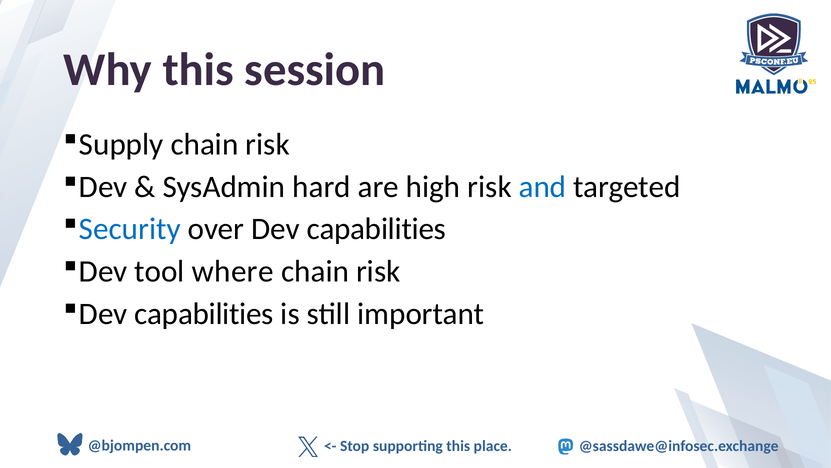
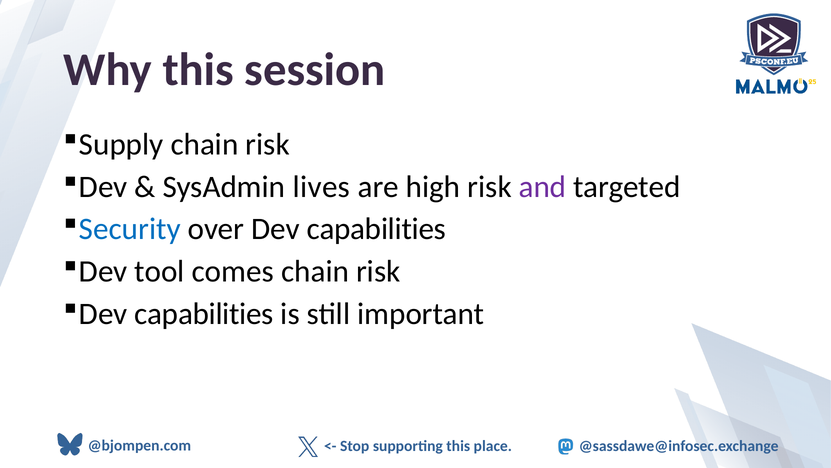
hard: hard -> lives
and colour: blue -> purple
where: where -> comes
